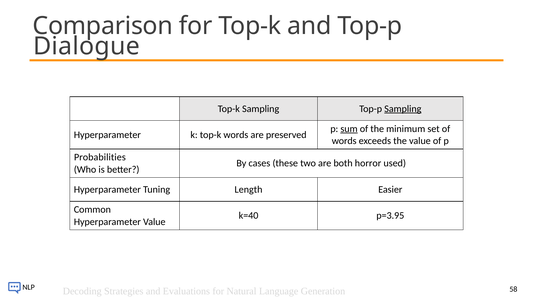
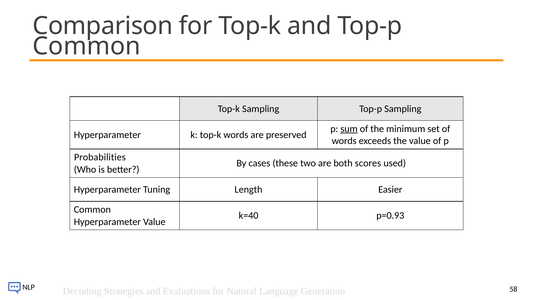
Dialogue at (87, 46): Dialogue -> Common
Sampling at (403, 109) underline: present -> none
horror: horror -> scores
p=3.95: p=3.95 -> p=0.93
